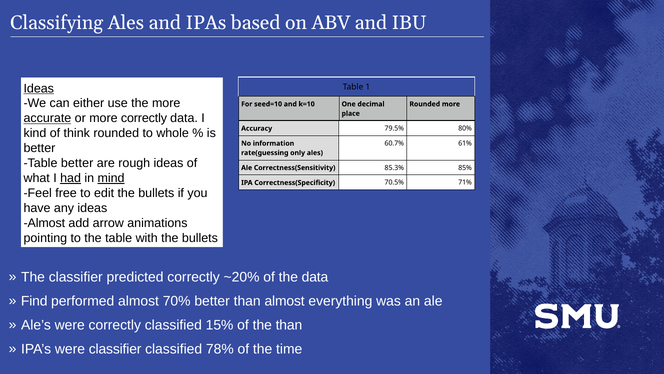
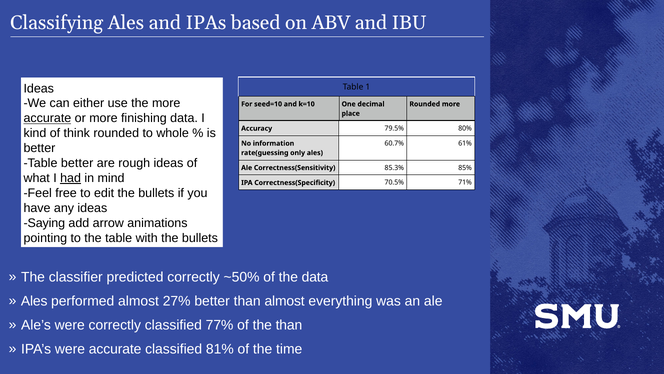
Ideas at (39, 88) underline: present -> none
more correctly: correctly -> finishing
mind underline: present -> none
Almost at (44, 223): Almost -> Saying
~20%: ~20% -> ~50%
Find at (34, 301): Find -> Ales
70%: 70% -> 27%
15%: 15% -> 77%
were classifier: classifier -> accurate
78%: 78% -> 81%
